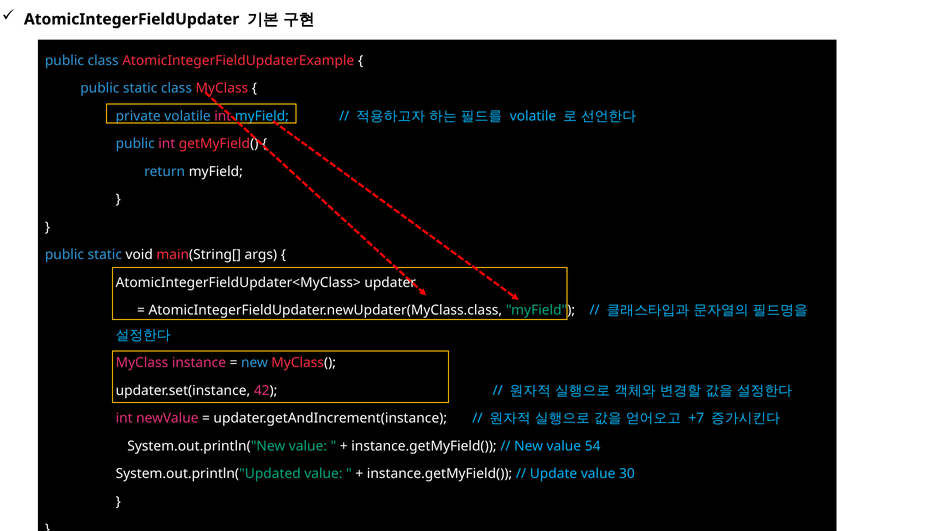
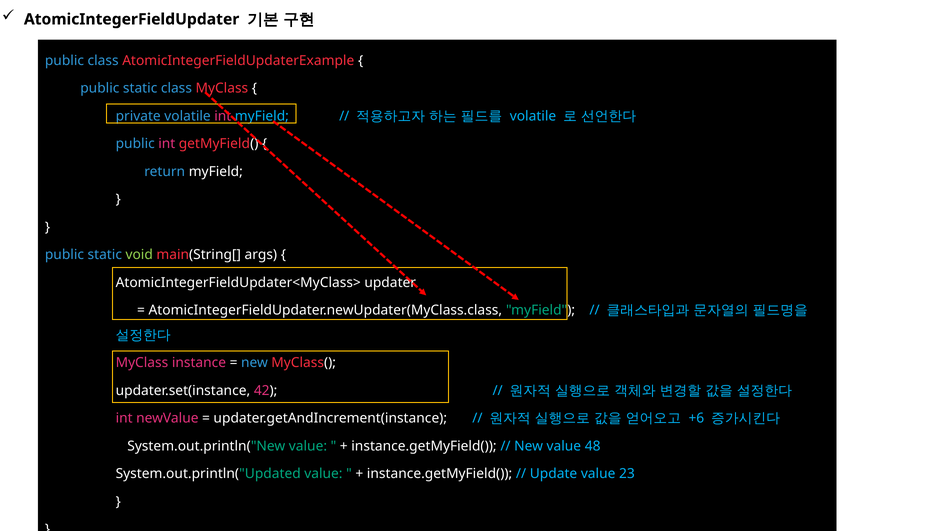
void colour: white -> light green
+7: +7 -> +6
54: 54 -> 48
30: 30 -> 23
